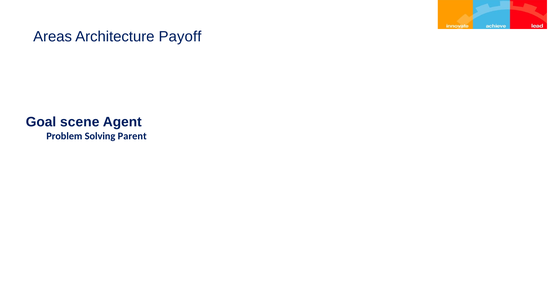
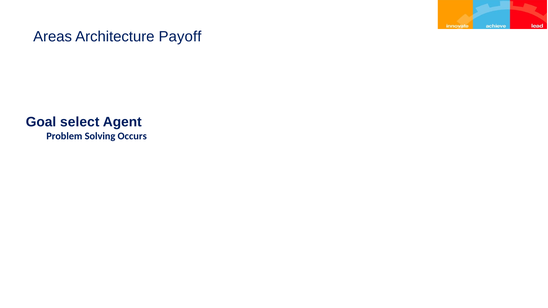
scene: scene -> select
Parent: Parent -> Occurs
